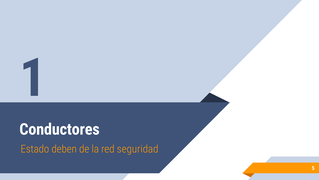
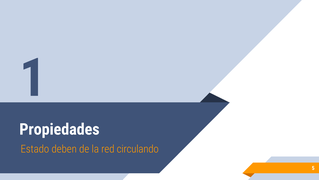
Conductores: Conductores -> Propiedades
seguridad: seguridad -> circulando
